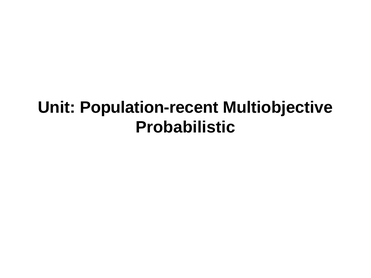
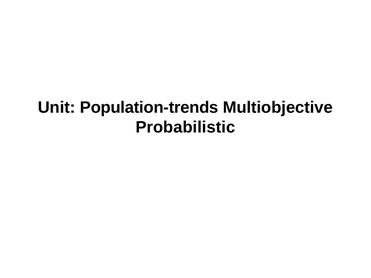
Population-recent: Population-recent -> Population-trends
